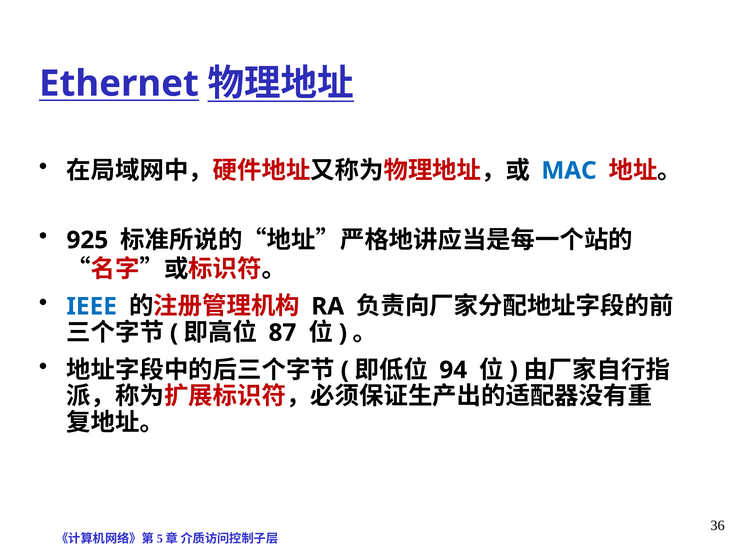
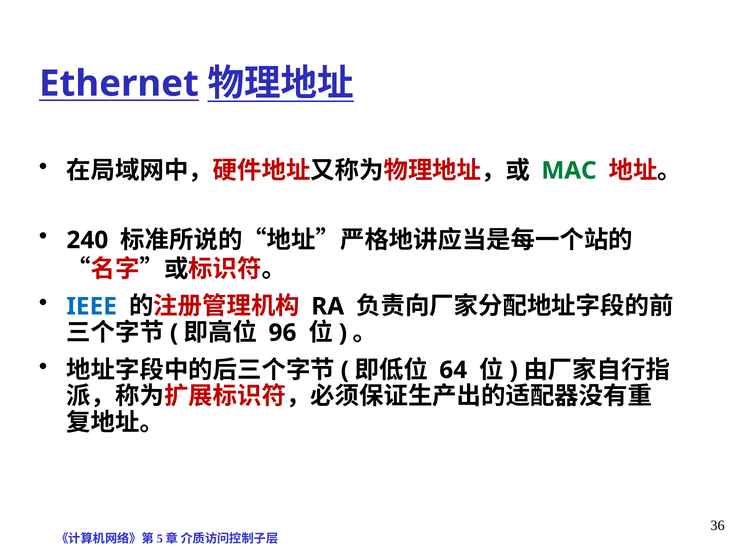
MAC colour: blue -> green
925: 925 -> 240
87: 87 -> 96
94: 94 -> 64
